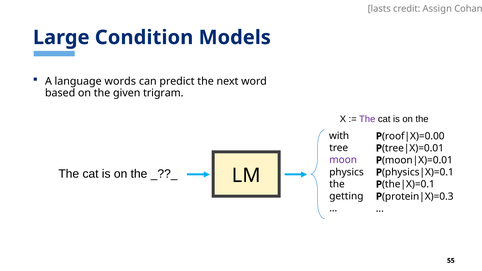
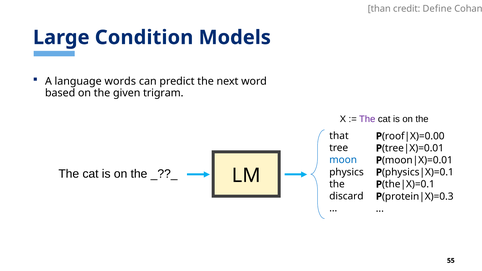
lasts: lasts -> than
Assign: Assign -> Define
with: with -> that
moon colour: purple -> blue
getting: getting -> discard
